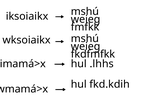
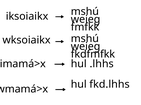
fkd.kdih: fkd.kdih -> fkd.lhhs
